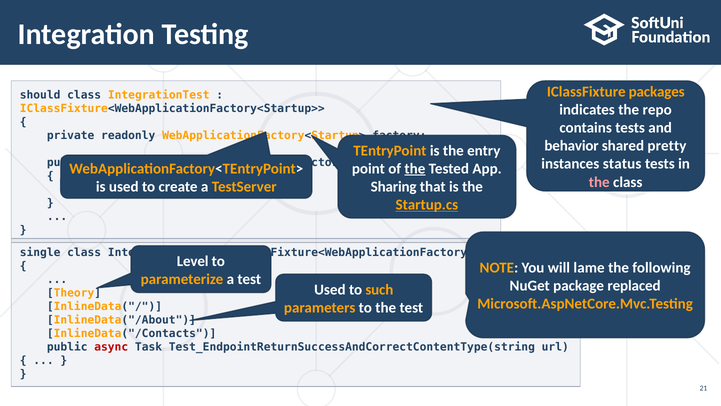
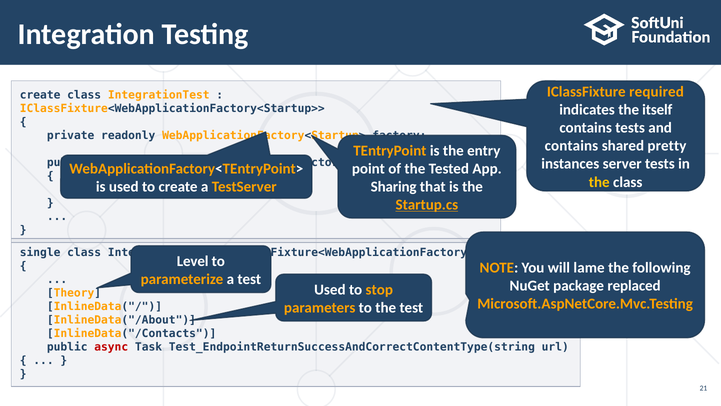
packages: packages -> required
should at (40, 95): should -> create
repo: repo -> itself
behavior at (572, 146): behavior -> contains
status: status -> server
the at (415, 169) underline: present -> none
the at (599, 182) colour: pink -> yellow
such: such -> stop
